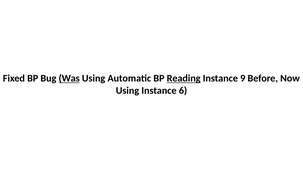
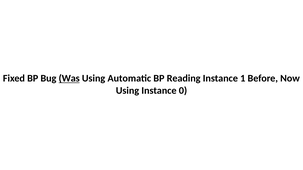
Reading underline: present -> none
9: 9 -> 1
6: 6 -> 0
